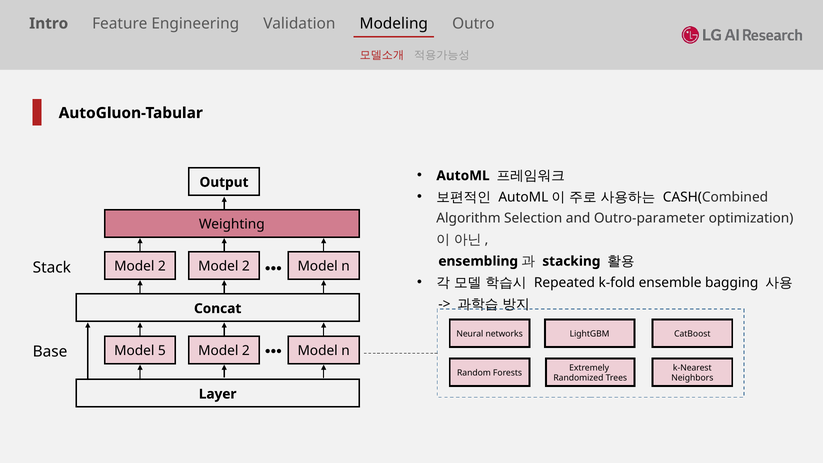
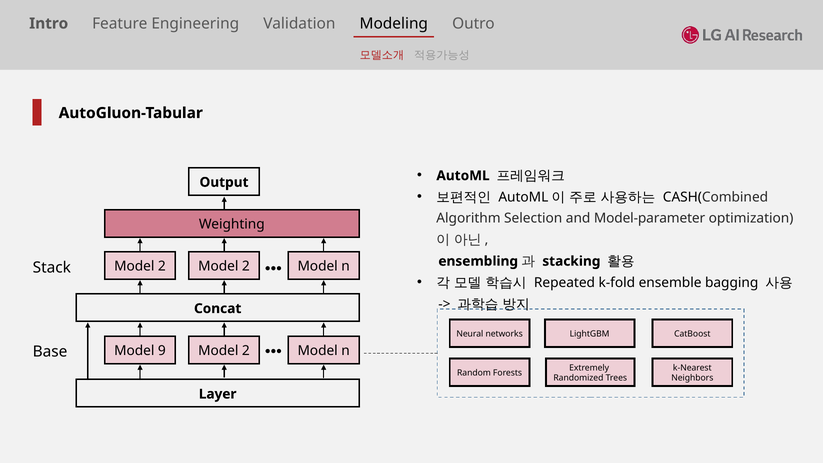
Outro-parameter: Outro-parameter -> Model-parameter
5: 5 -> 9
